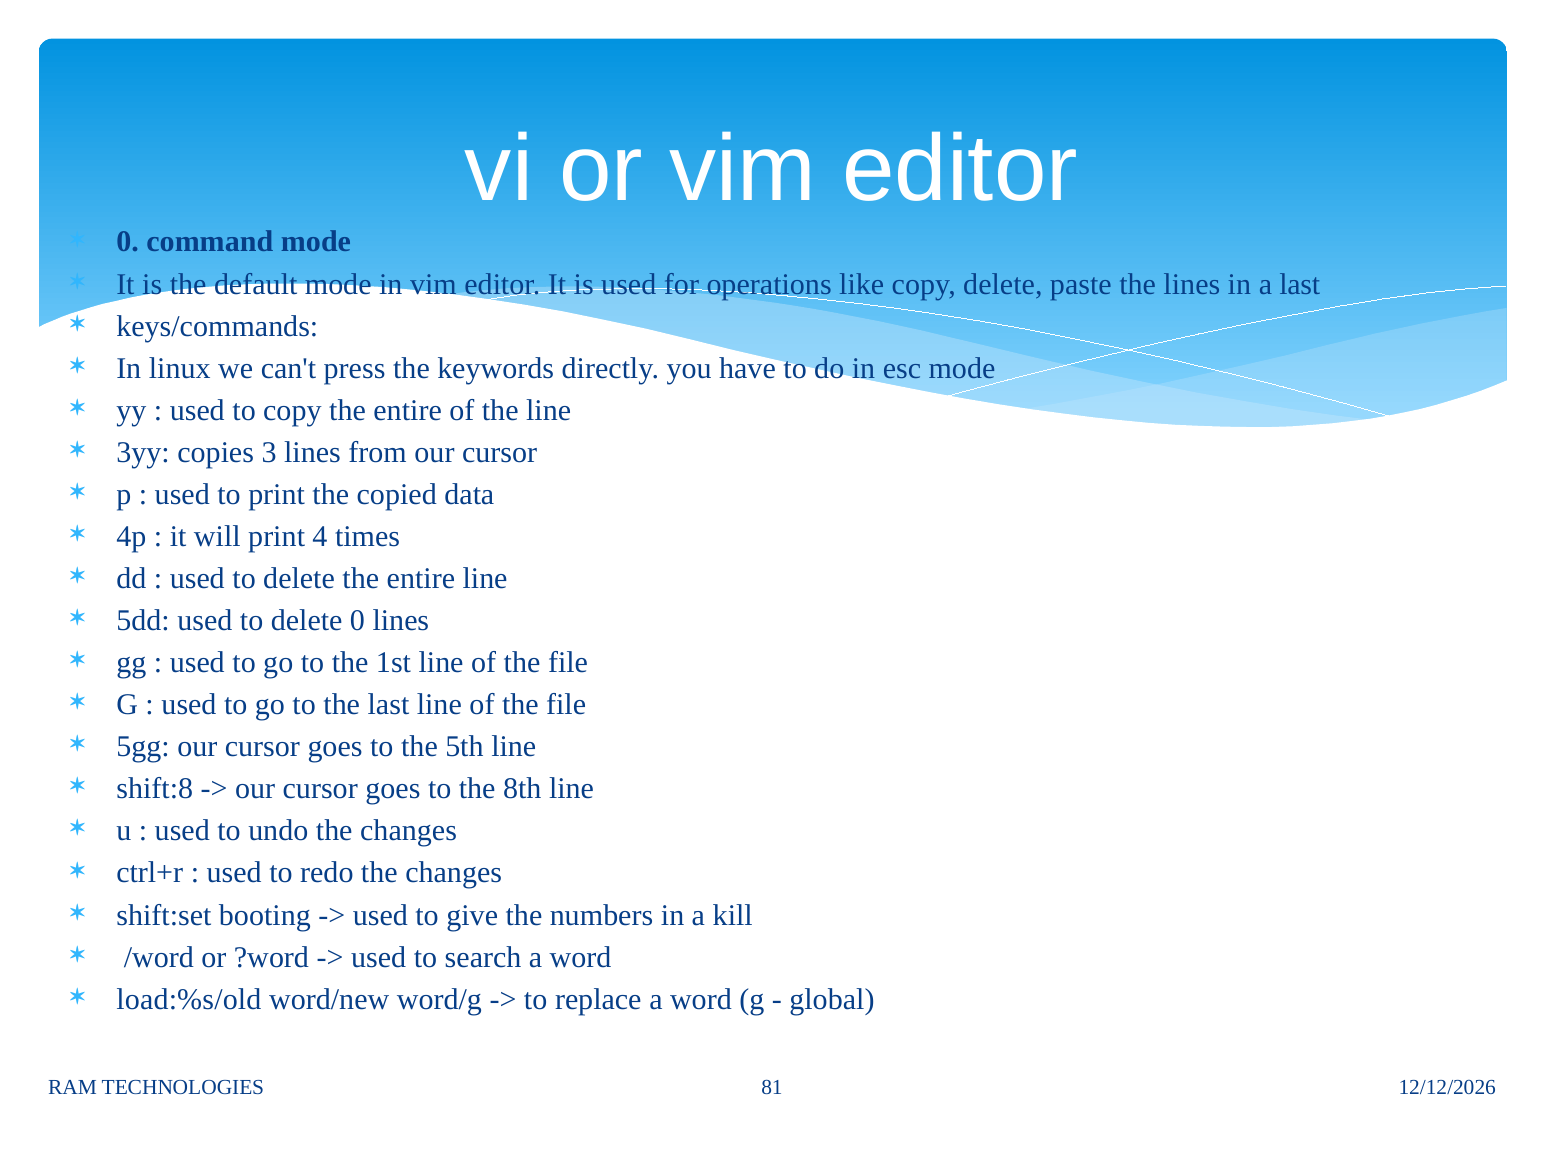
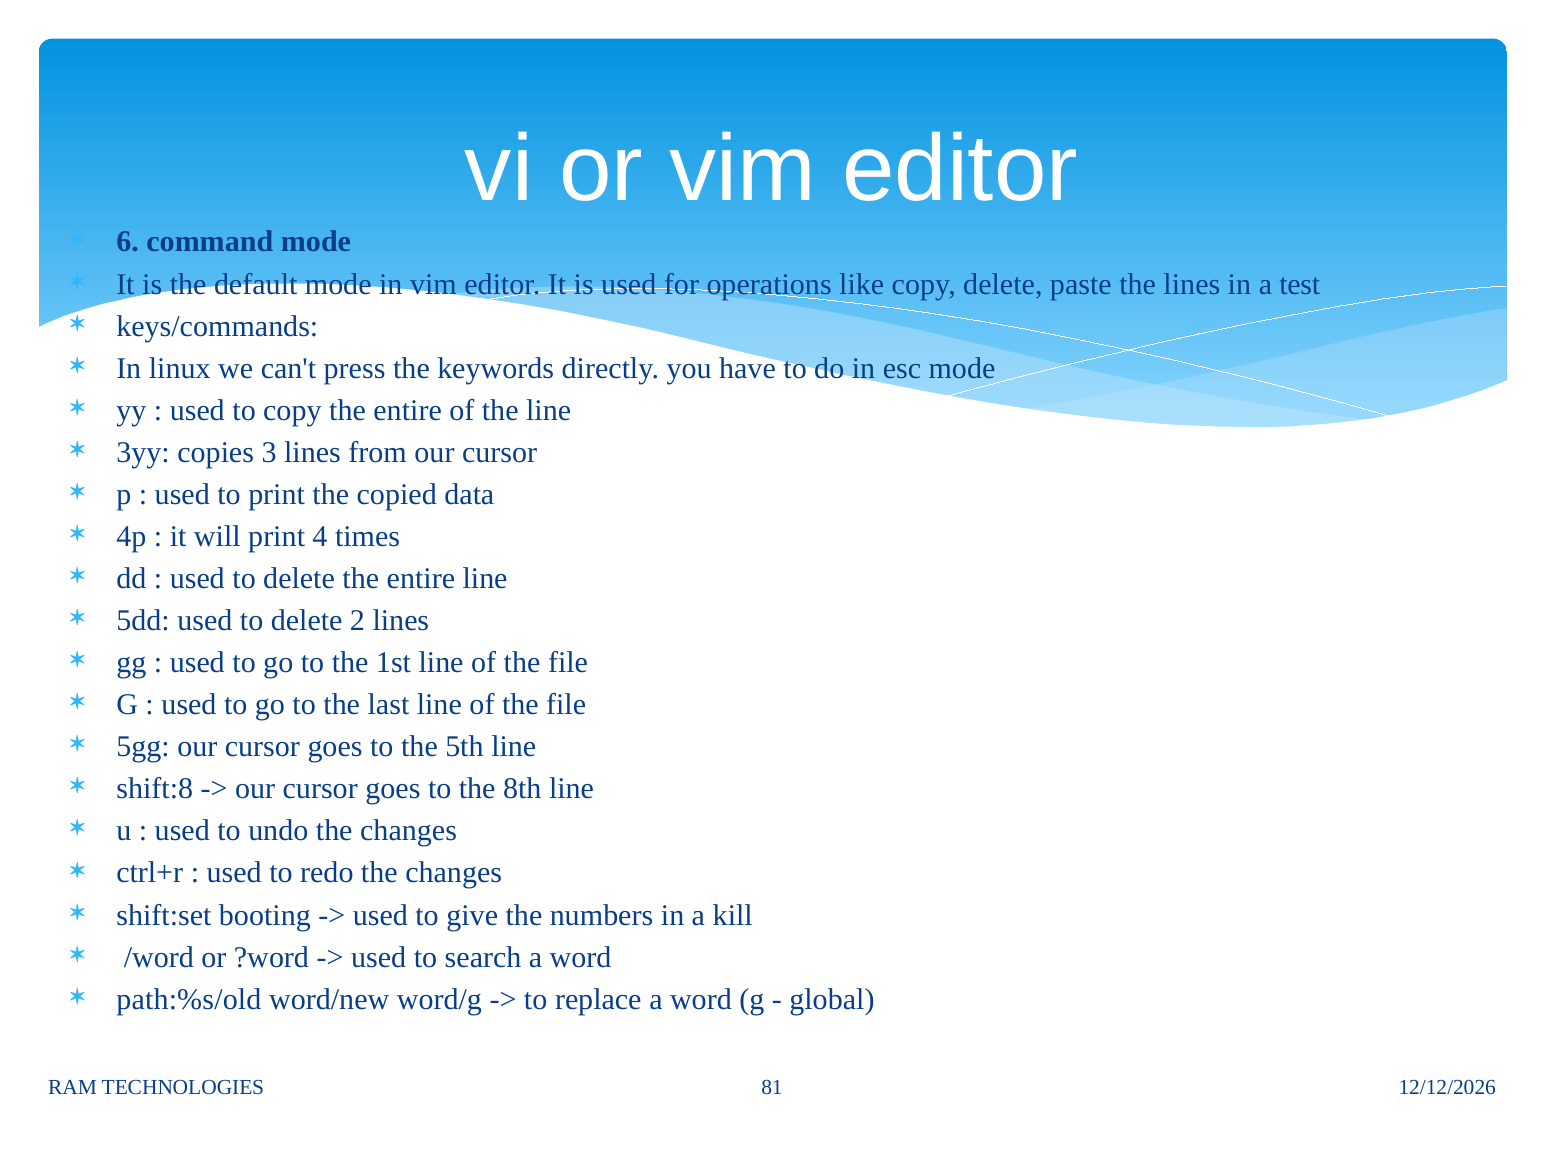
0 at (128, 242): 0 -> 6
a last: last -> test
delete 0: 0 -> 2
load:%s/old: load:%s/old -> path:%s/old
